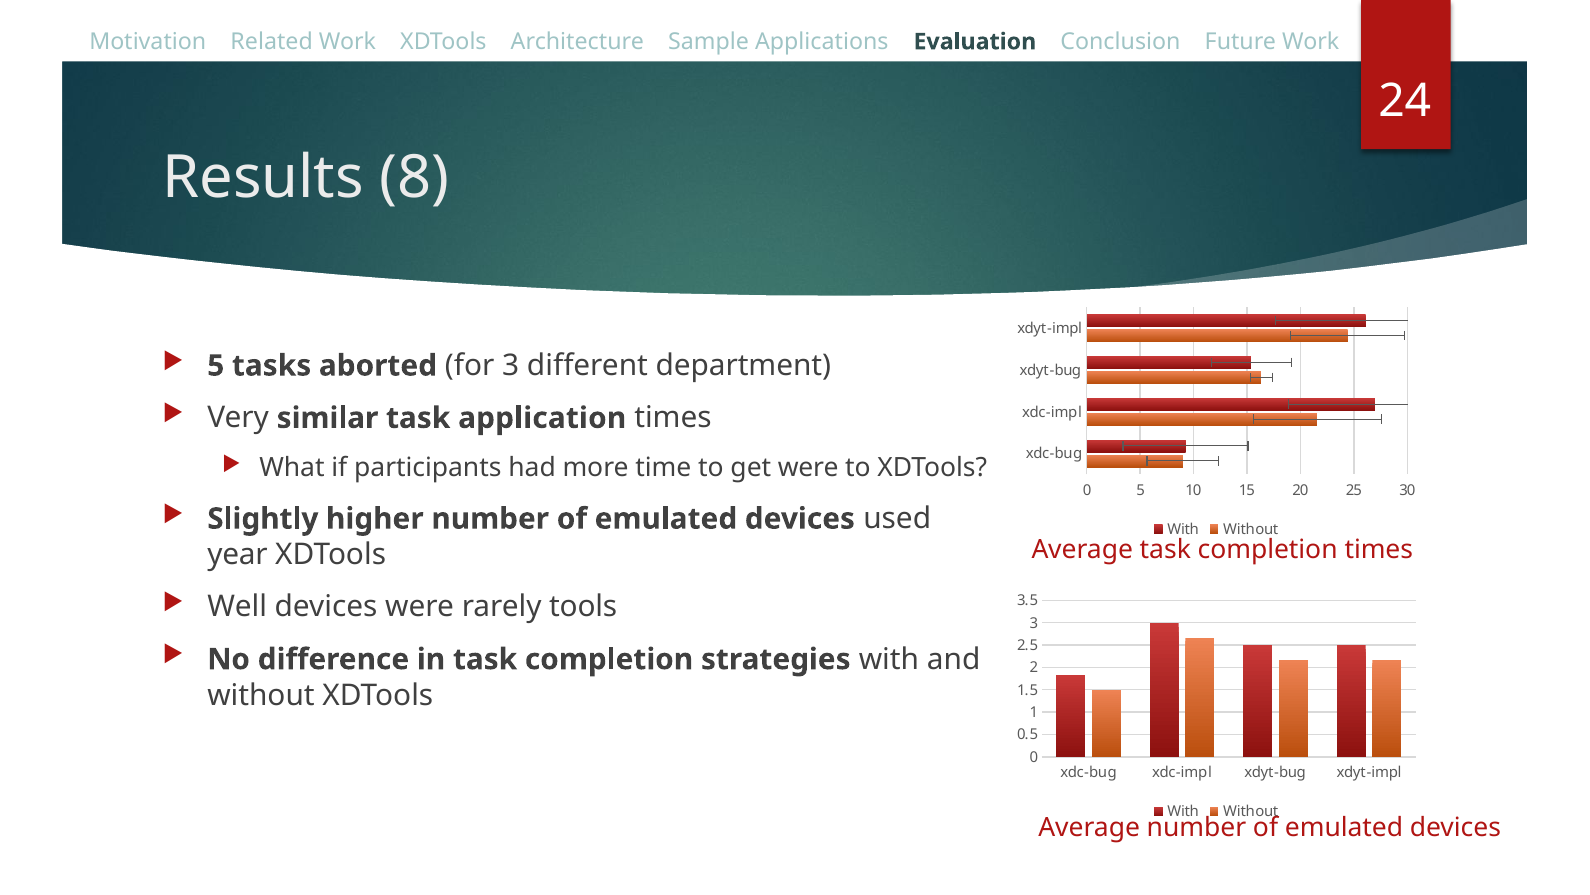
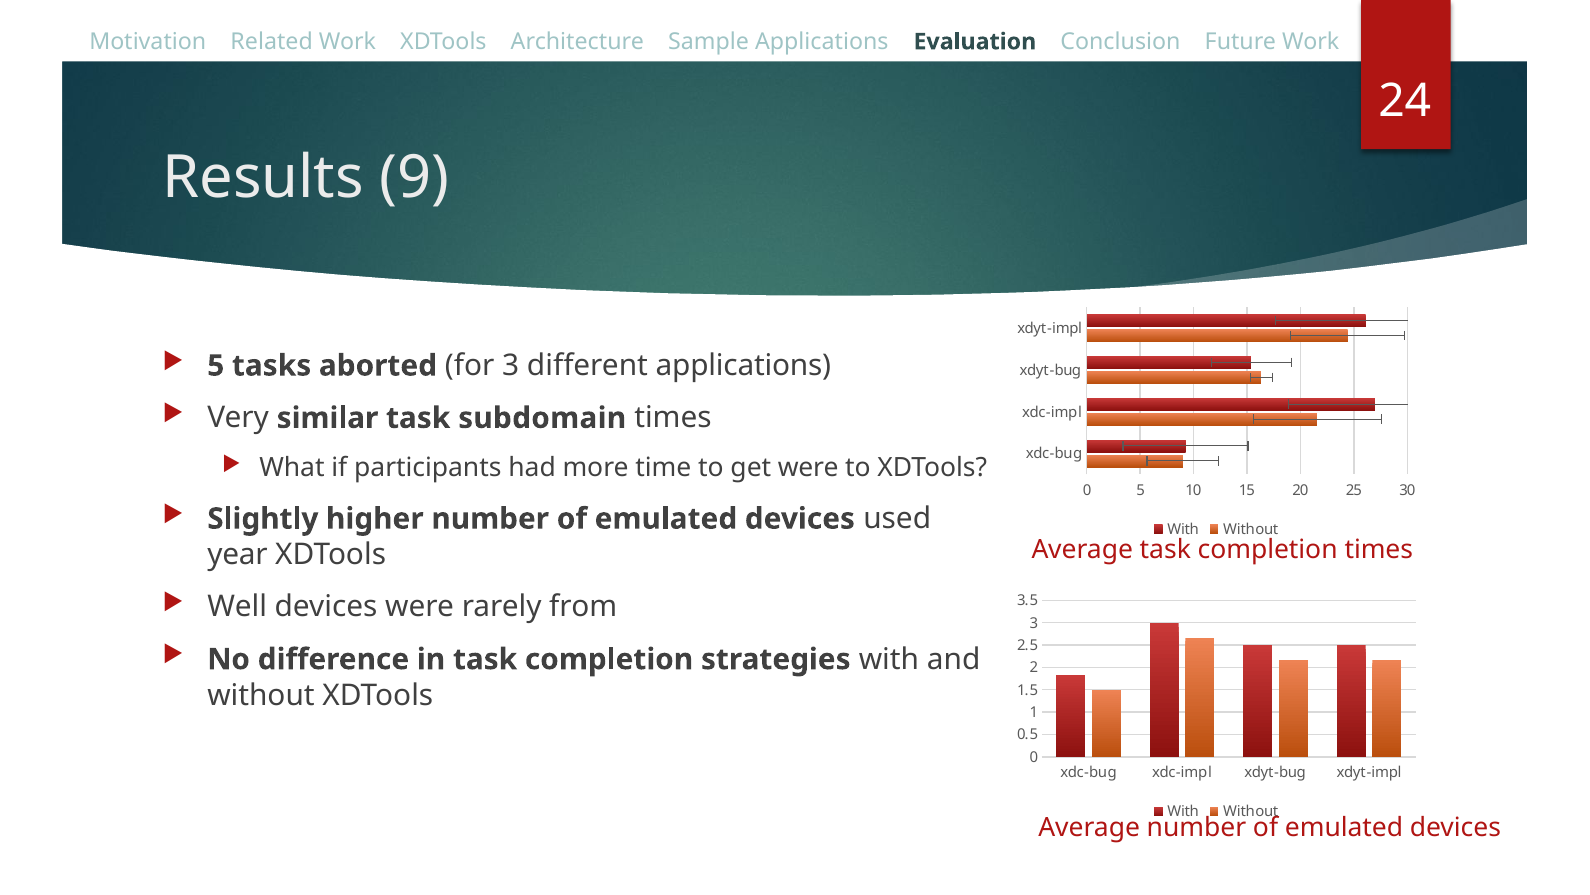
8: 8 -> 9
different department: department -> applications
application: application -> subdomain
tools: tools -> from
